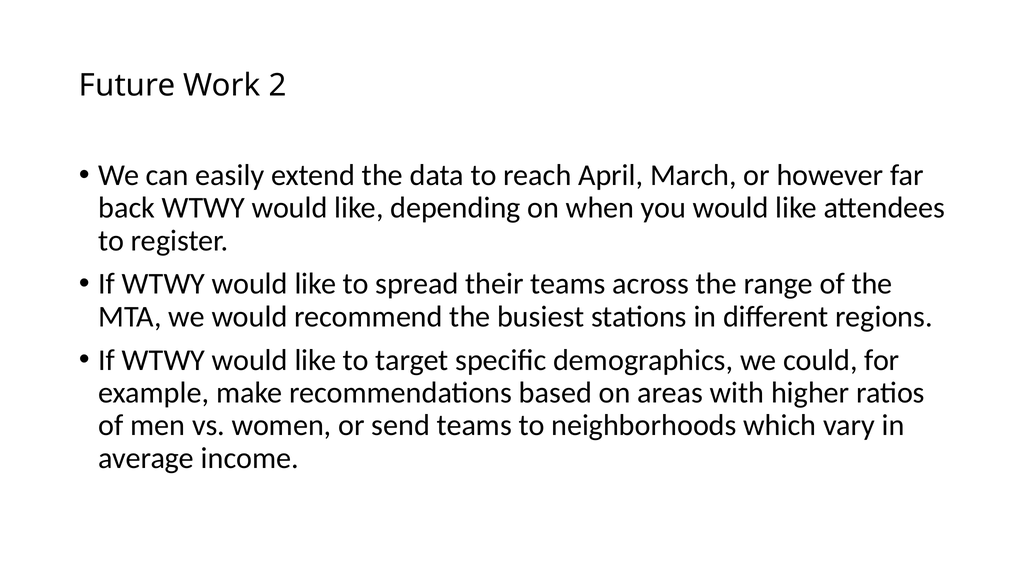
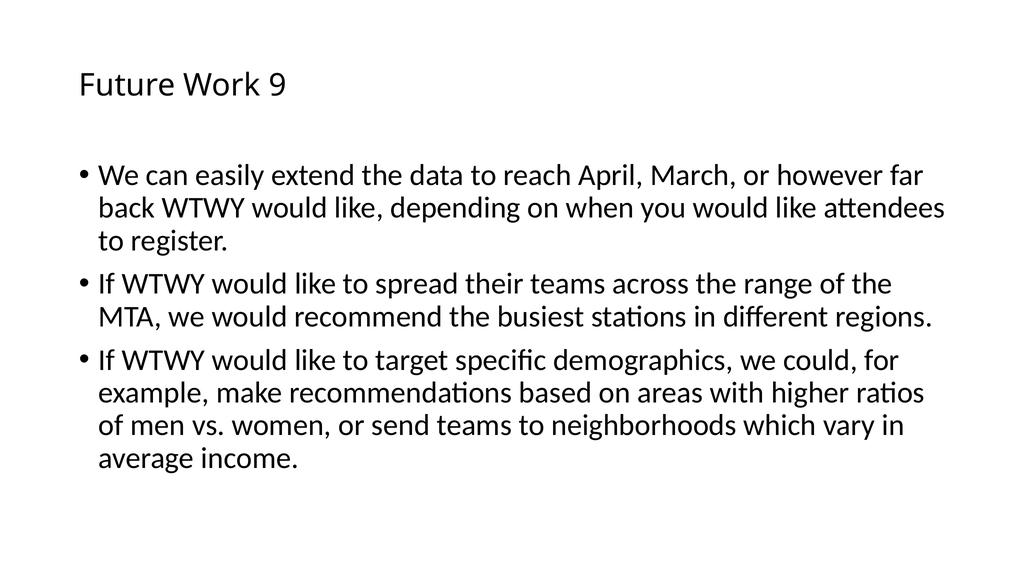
2: 2 -> 9
